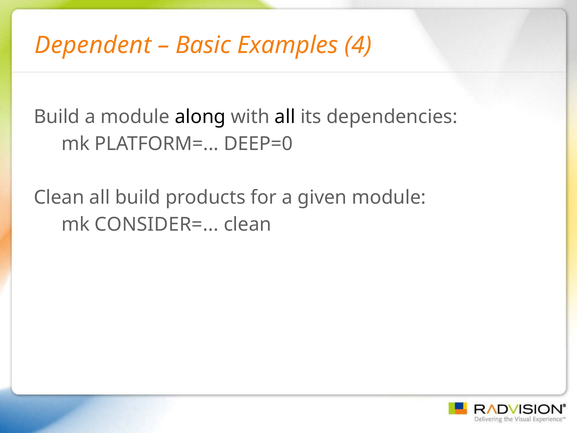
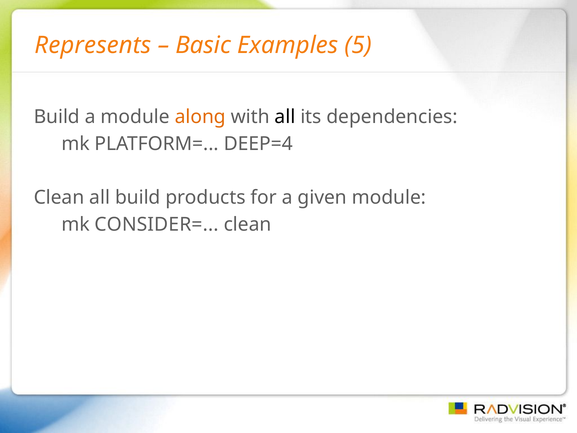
Dependent: Dependent -> Represents
4: 4 -> 5
along colour: black -> orange
DEEP=0: DEEP=0 -> DEEP=4
